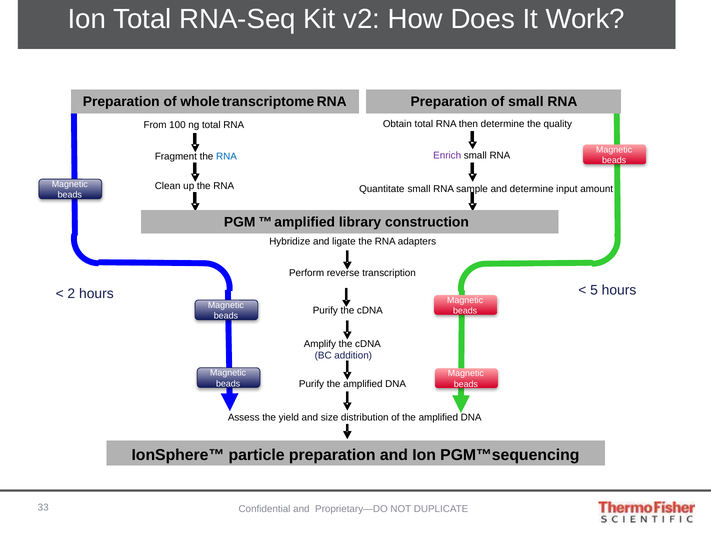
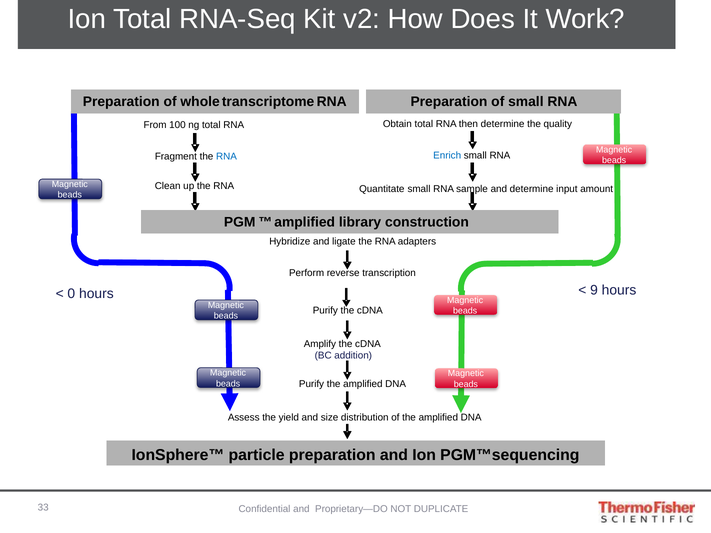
Enrich colour: purple -> blue
5: 5 -> 9
2: 2 -> 0
